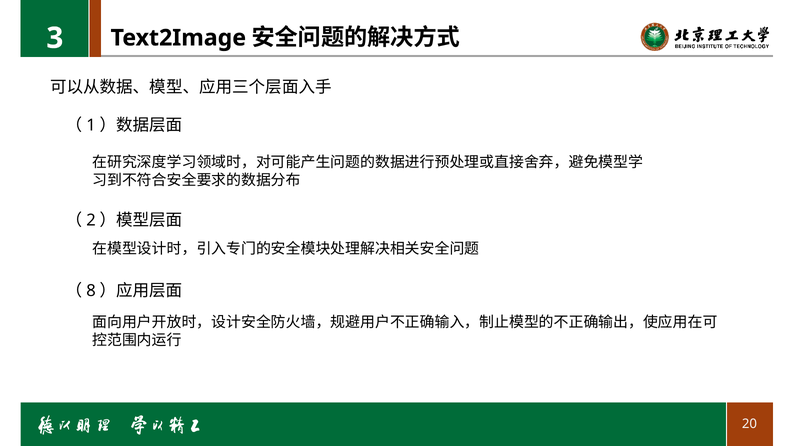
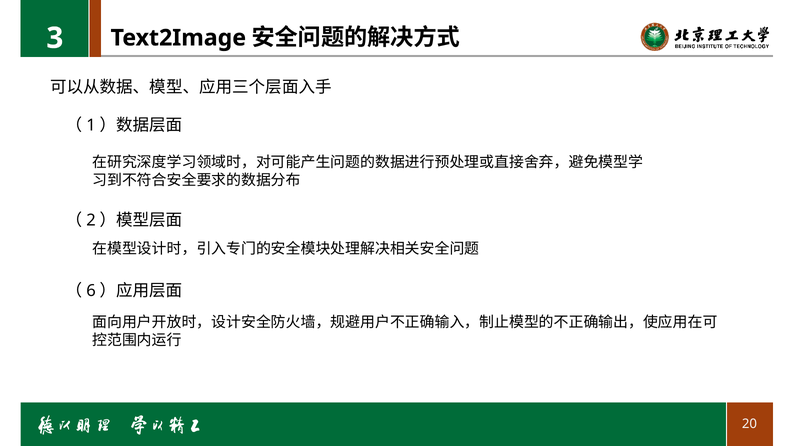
8: 8 -> 6
